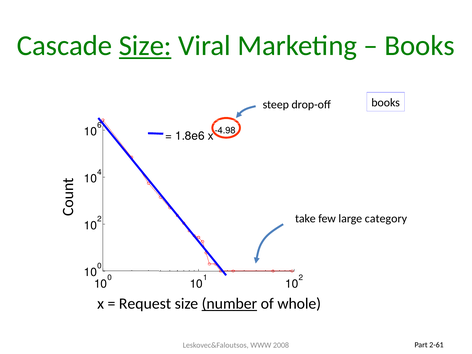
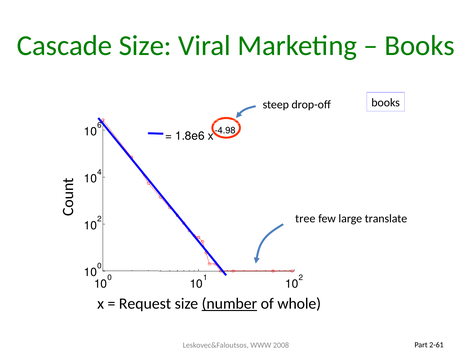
Size at (145, 46) underline: present -> none
take: take -> tree
category: category -> translate
